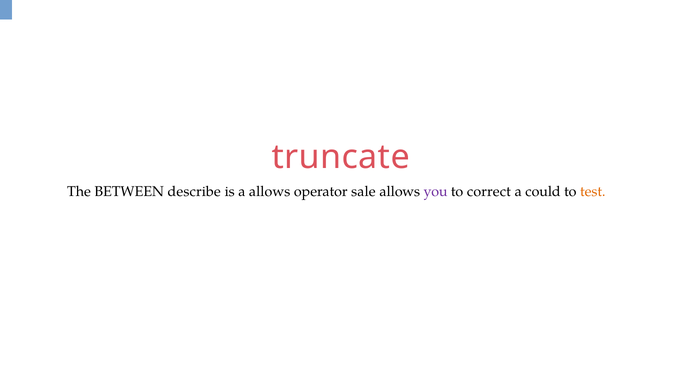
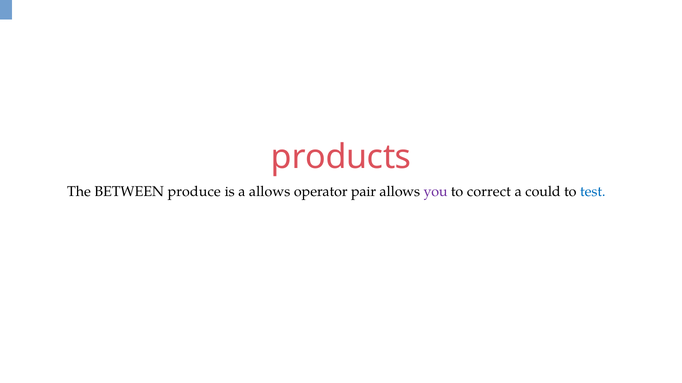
truncate: truncate -> products
describe: describe -> produce
sale: sale -> pair
test colour: orange -> blue
